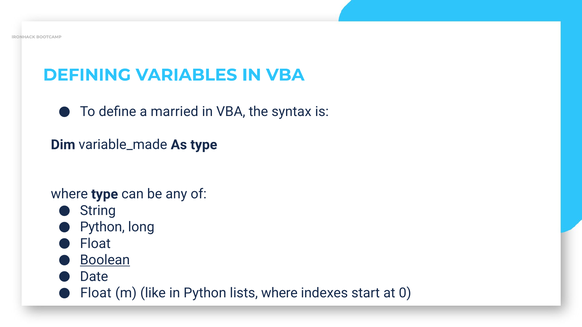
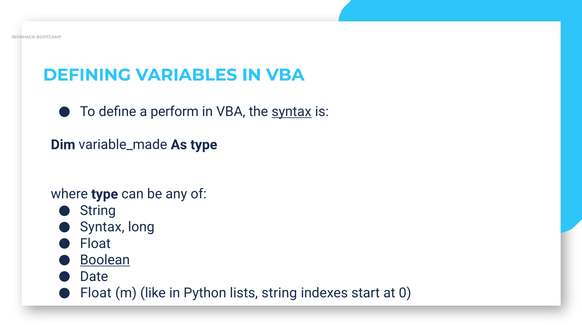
married: married -> perform
syntax at (292, 112) underline: none -> present
Python at (102, 227): Python -> Syntax
lists where: where -> string
